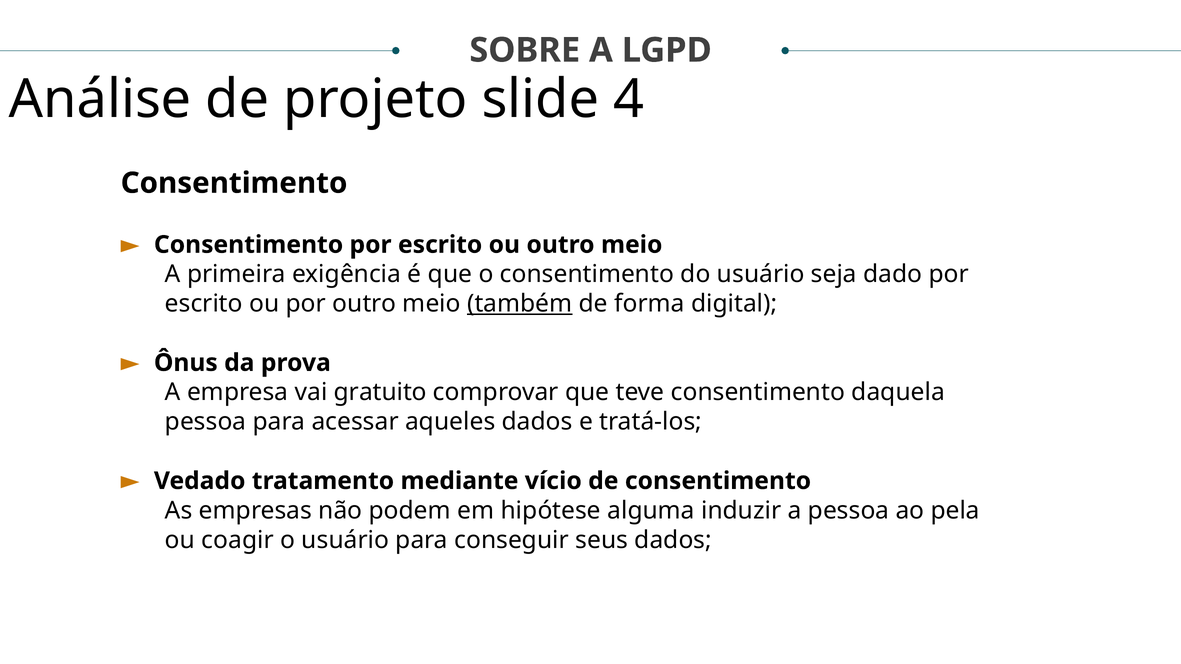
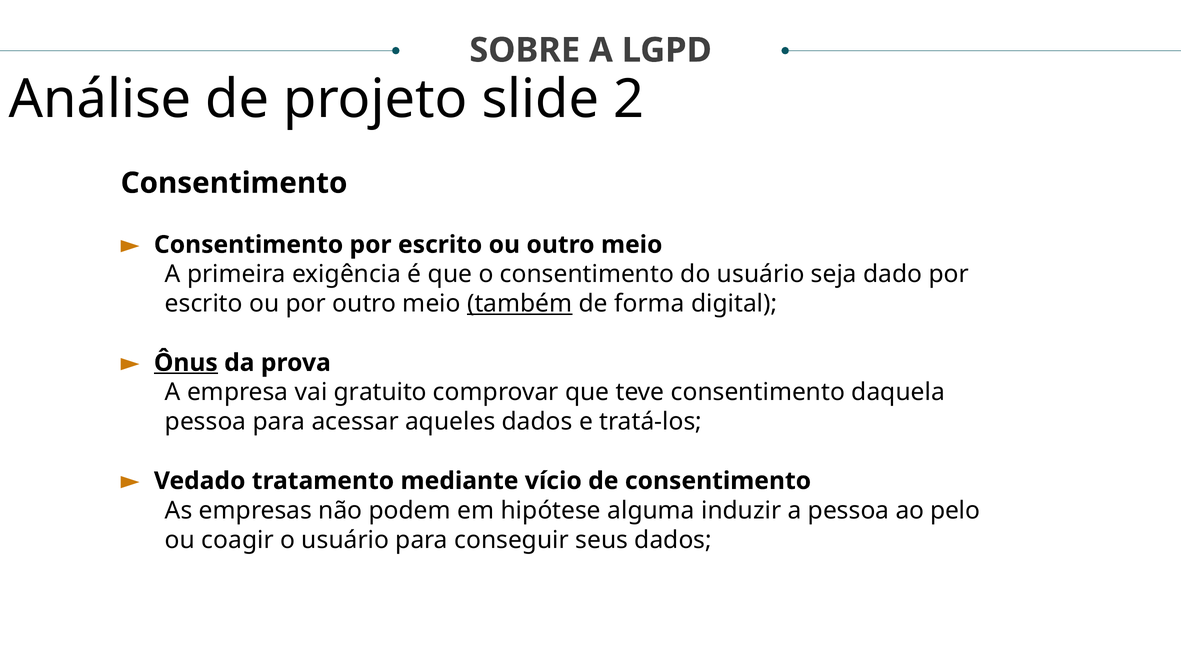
4: 4 -> 2
Ônus underline: none -> present
pela: pela -> pelo
